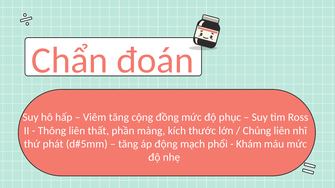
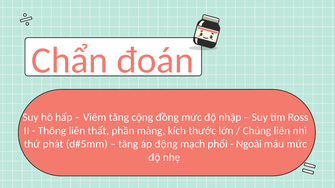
phục: phục -> nhập
Khám: Khám -> Ngoài
